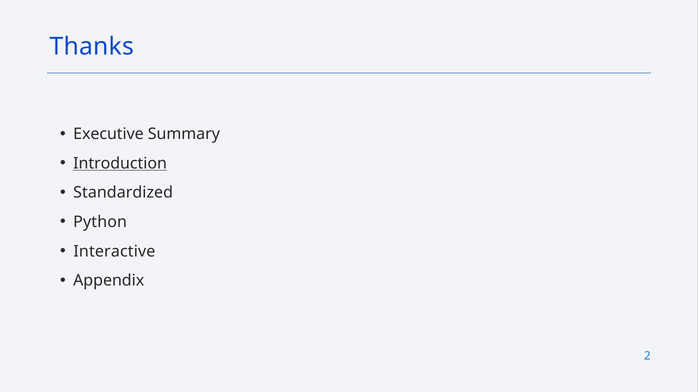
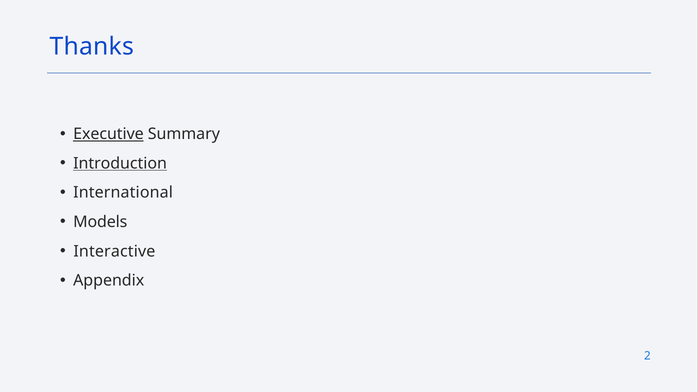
Executive underline: none -> present
Standardized: Standardized -> International
Python: Python -> Models
